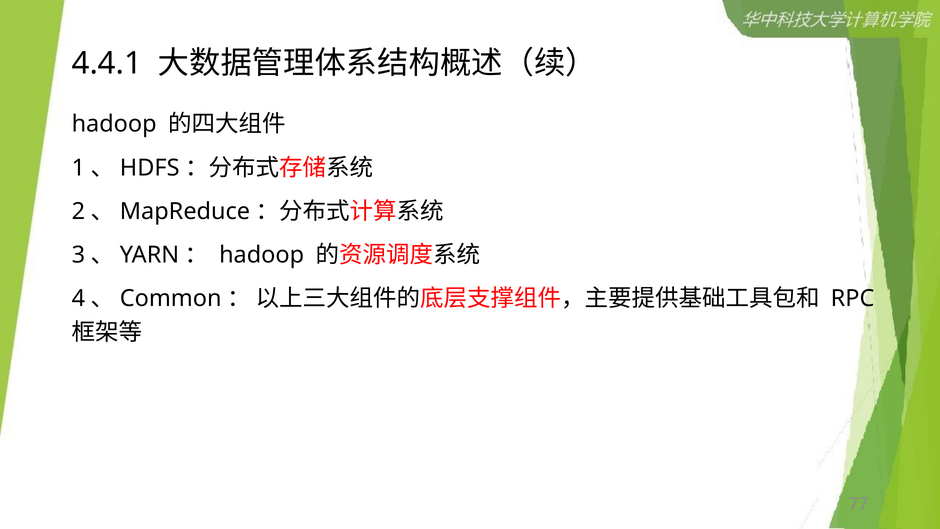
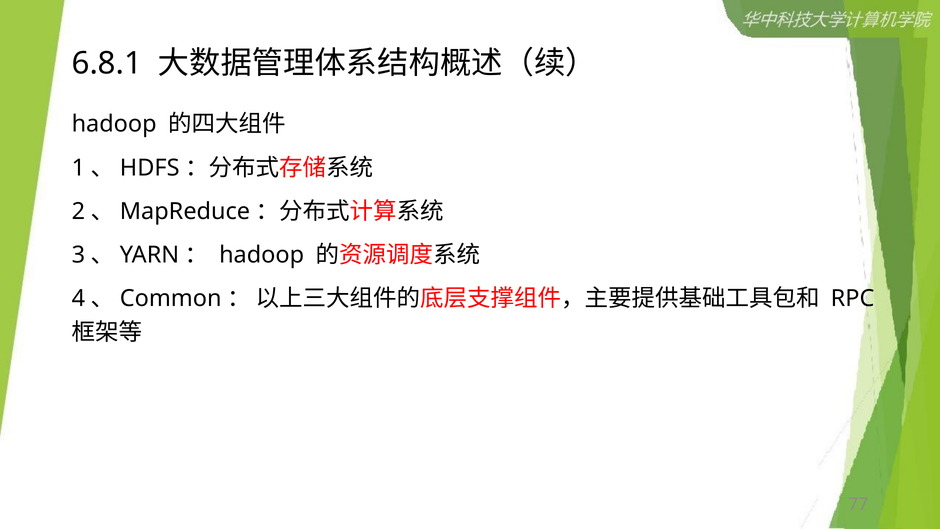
4.4.1: 4.4.1 -> 6.8.1
